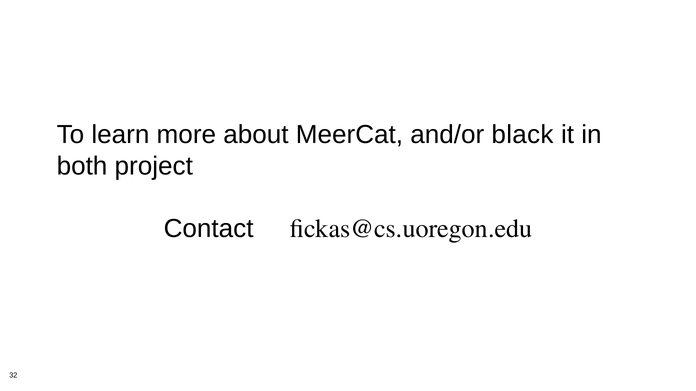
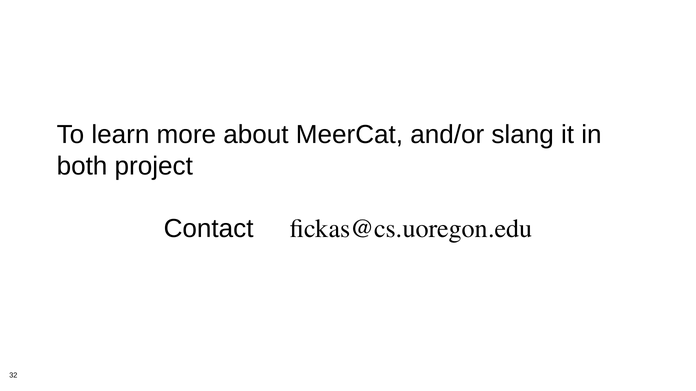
black: black -> slang
